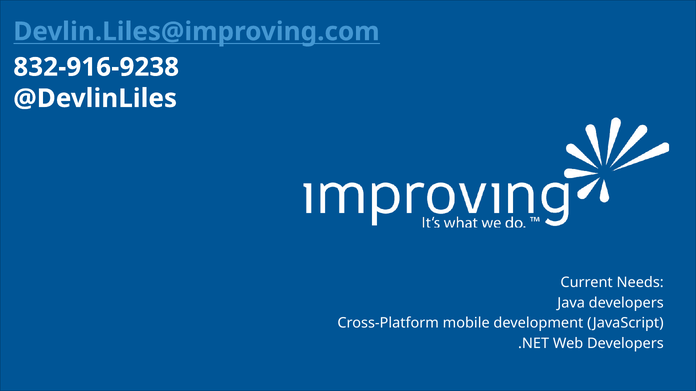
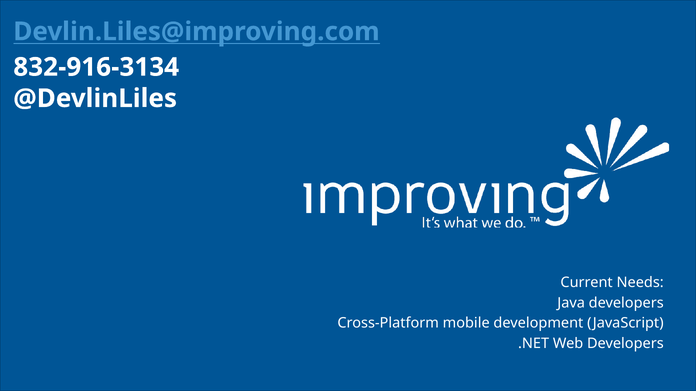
832-916-9238: 832-916-9238 -> 832-916-3134
